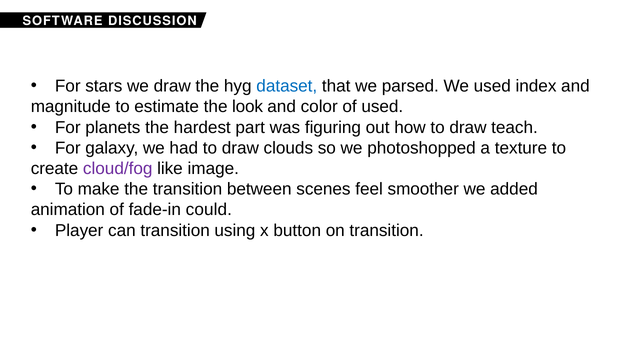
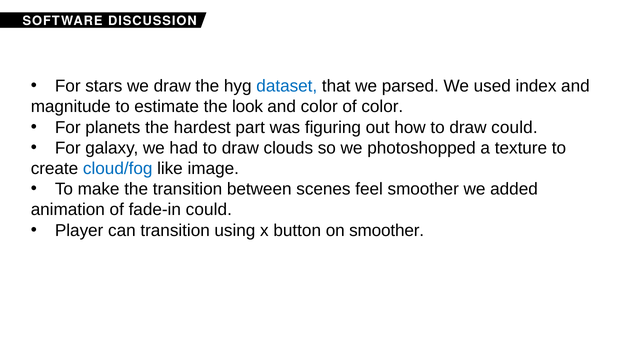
of used: used -> color
draw teach: teach -> could
cloud/fog colour: purple -> blue
on transition: transition -> smoother
